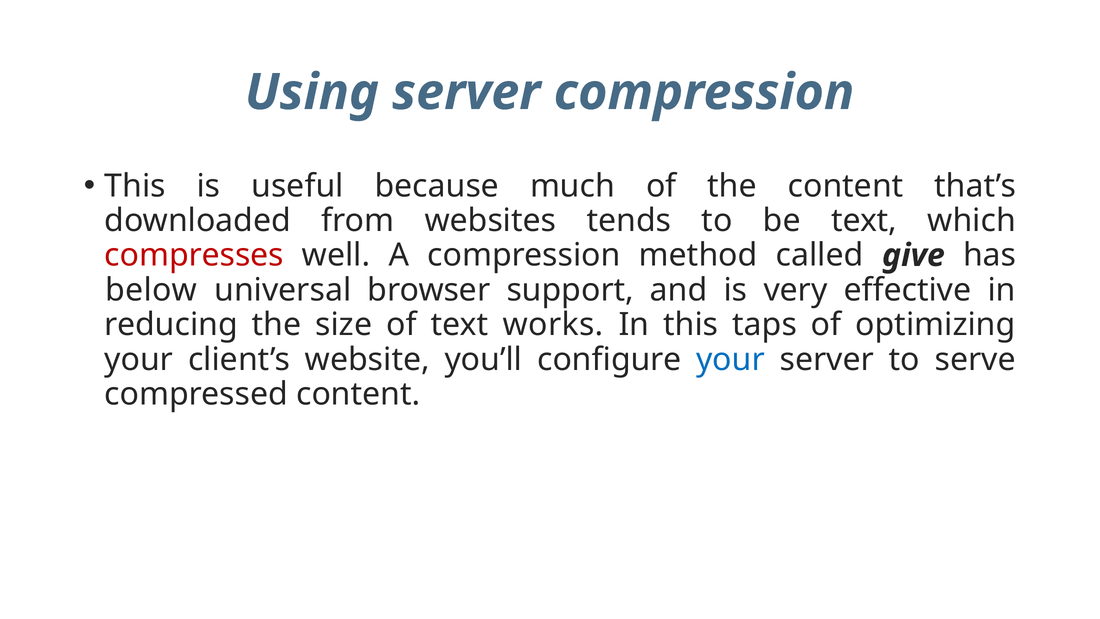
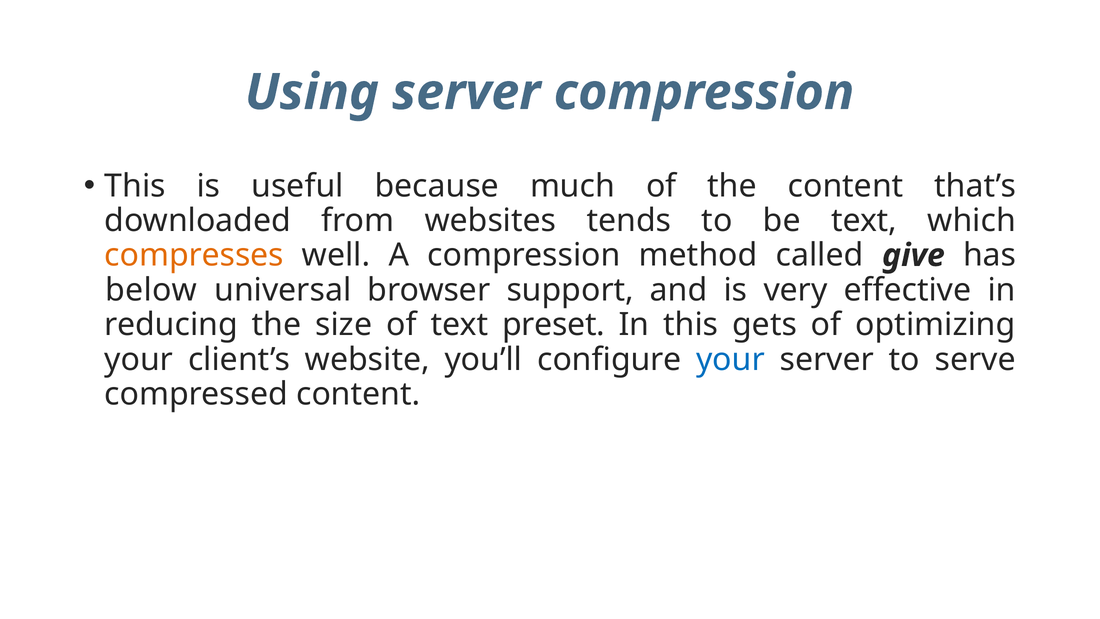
compresses colour: red -> orange
works: works -> preset
taps: taps -> gets
